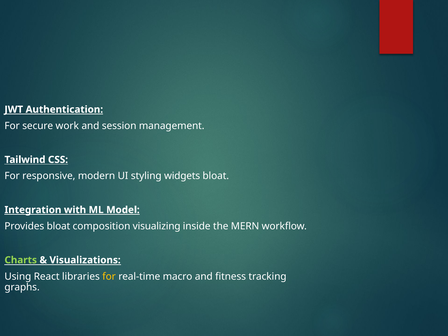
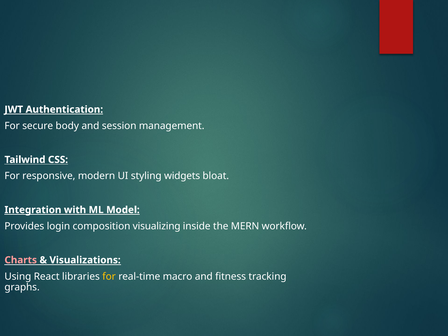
work: work -> body
Provides bloat: bloat -> login
Charts colour: light green -> pink
